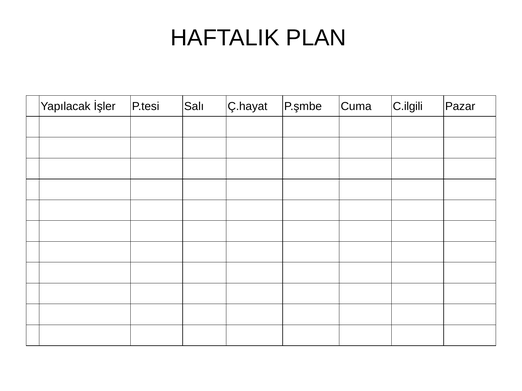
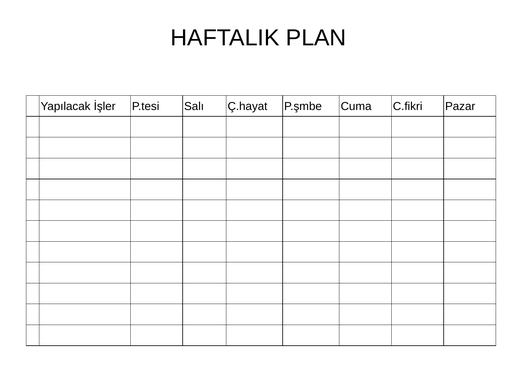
C.ilgili: C.ilgili -> C.fikri
